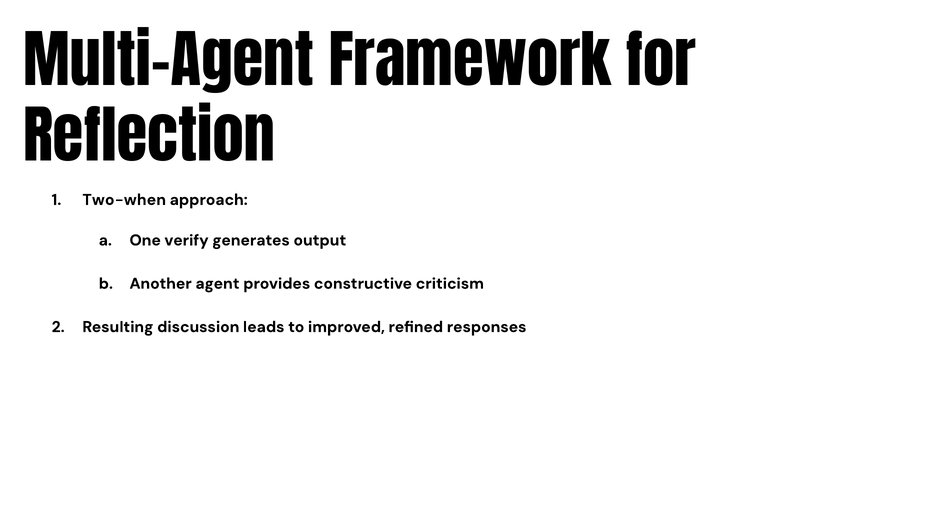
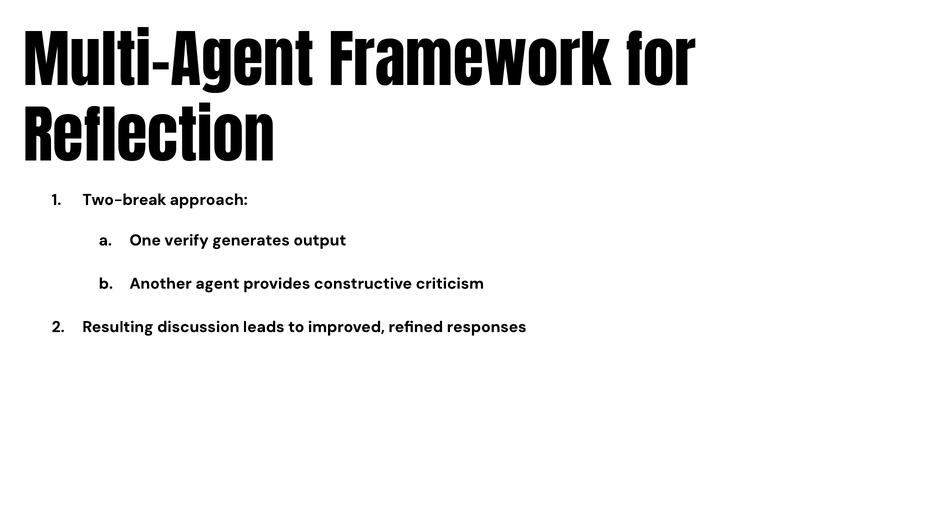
Two-when: Two-when -> Two-break
